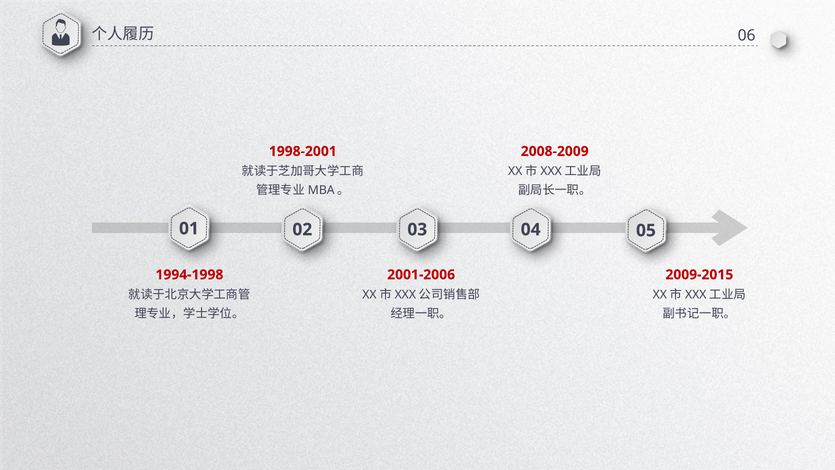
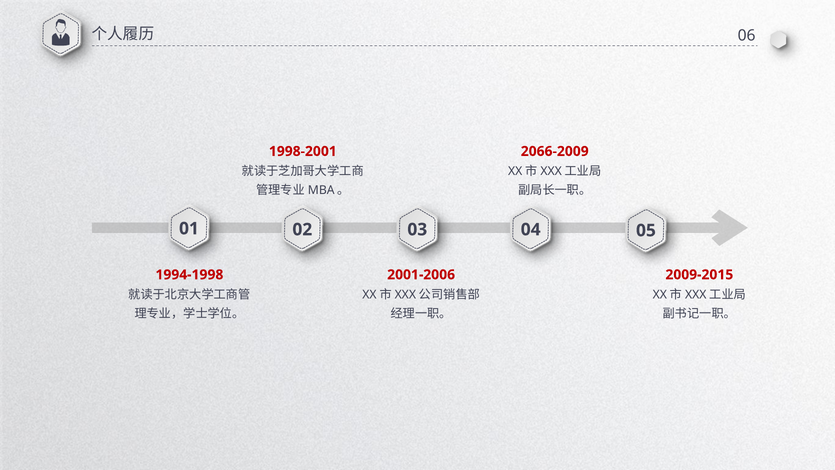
2008-2009: 2008-2009 -> 2066-2009
